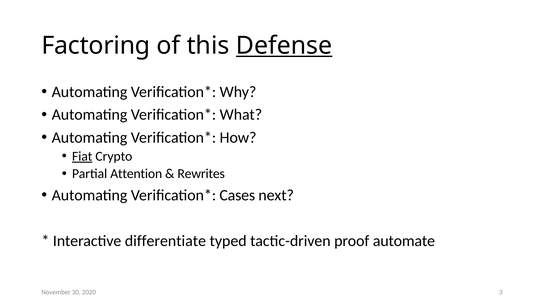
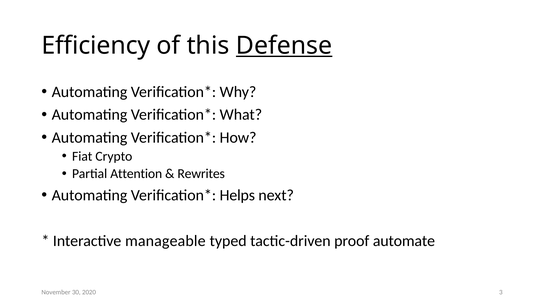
Factoring: Factoring -> Efficiency
Fiat underline: present -> none
Cases: Cases -> Helps
differentiate: differentiate -> manageable
